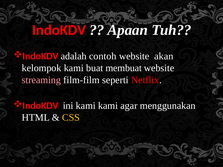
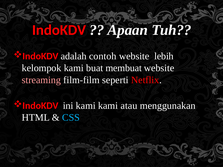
akan: akan -> lebih
agar: agar -> atau
CSS colour: yellow -> light blue
